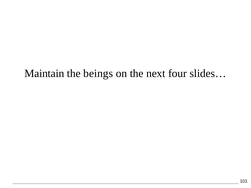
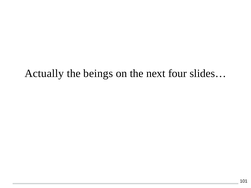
Maintain: Maintain -> Actually
